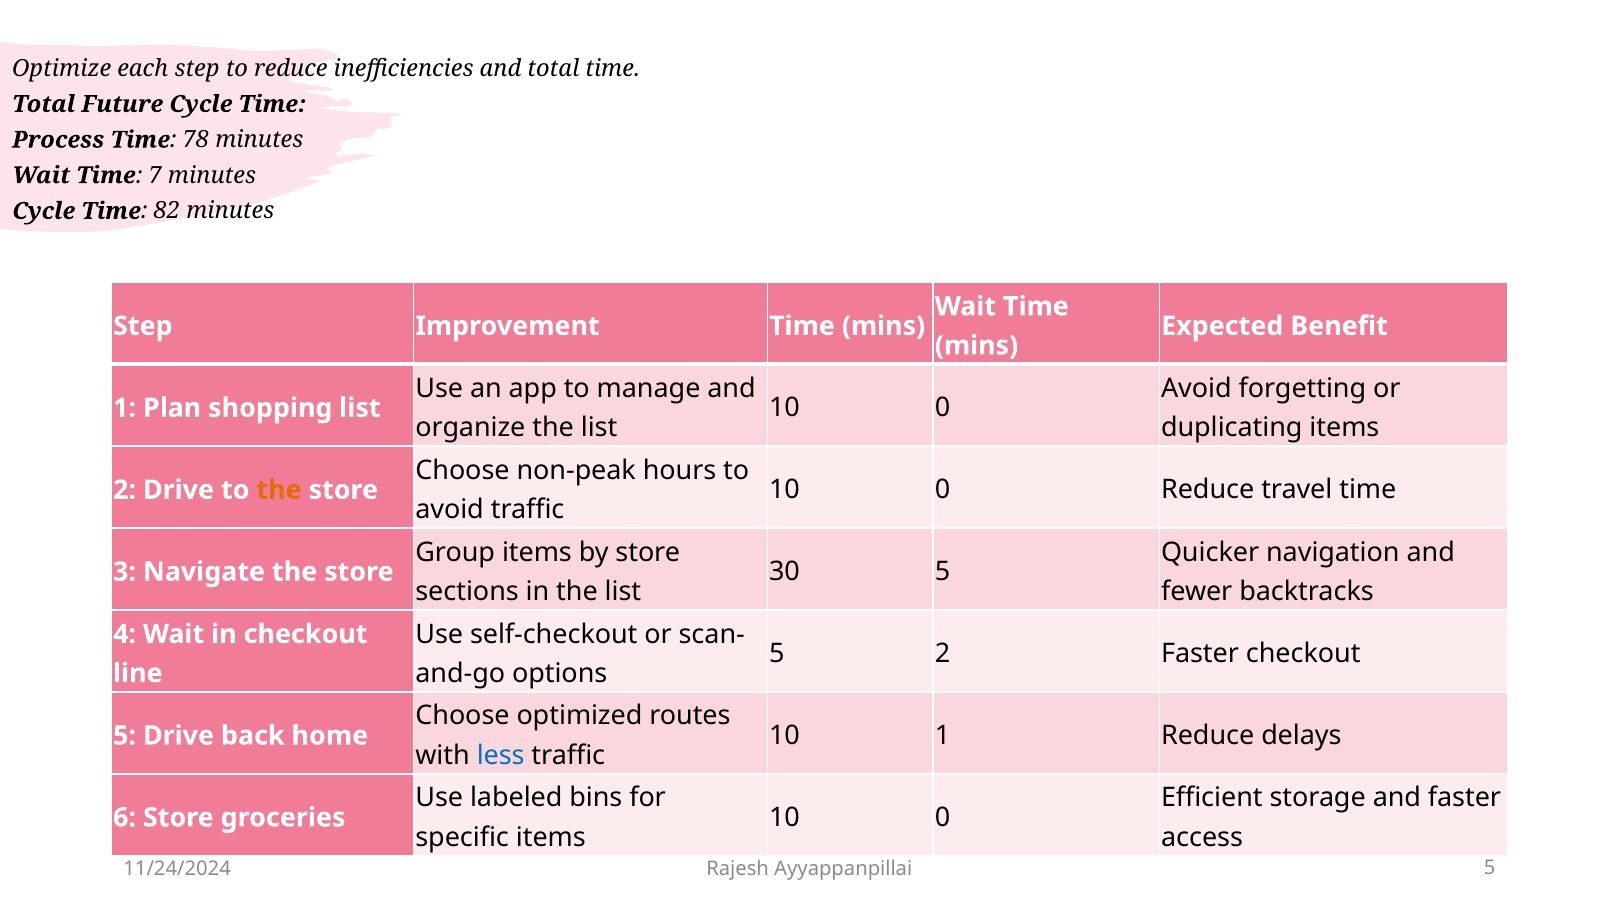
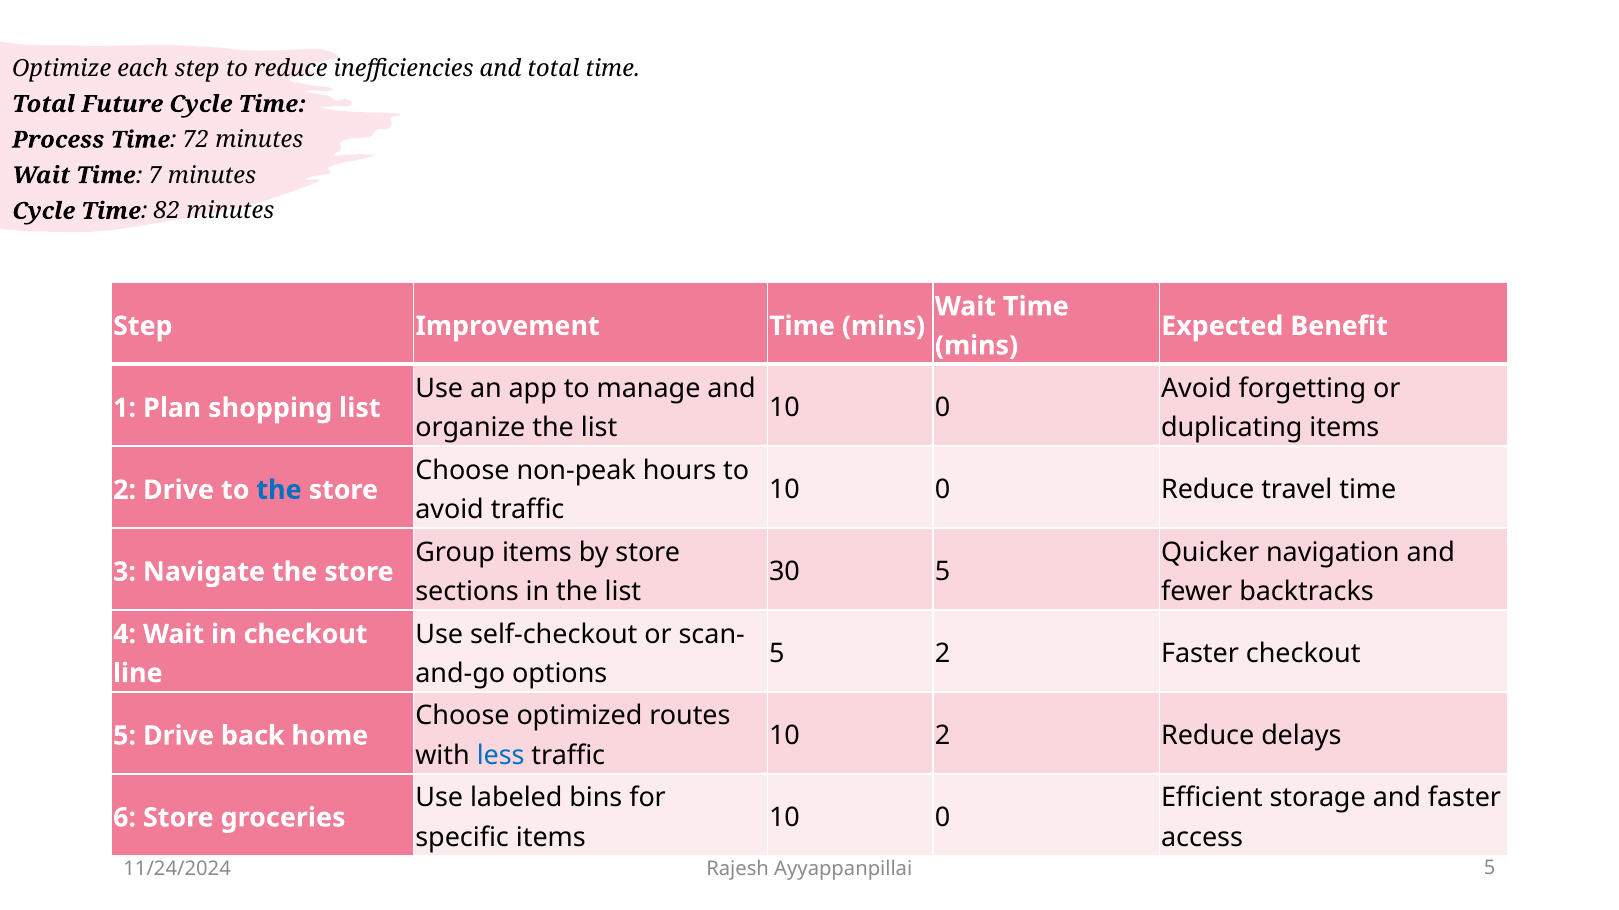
78: 78 -> 72
the at (279, 490) colour: orange -> blue
10 1: 1 -> 2
